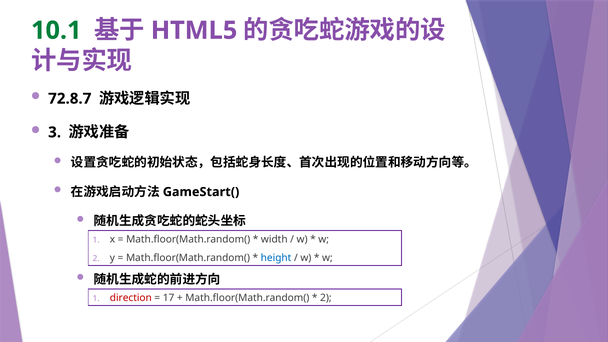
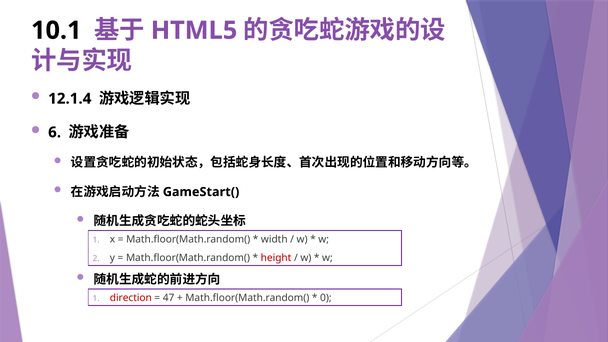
10.1 colour: green -> black
72.8.7: 72.8.7 -> 12.1.4
3: 3 -> 6
height colour: blue -> red
17: 17 -> 47
2 at (326, 298): 2 -> 0
